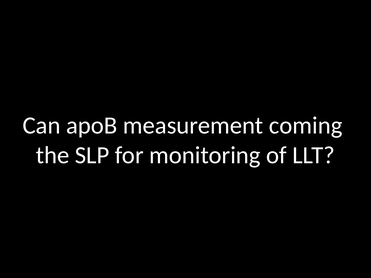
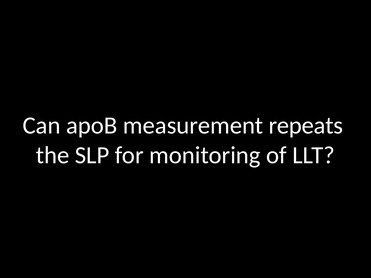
coming: coming -> repeats
